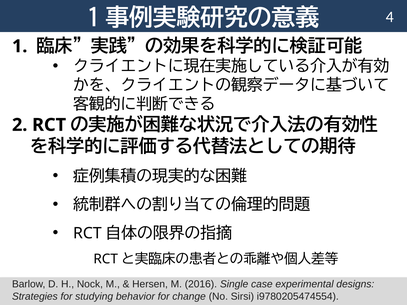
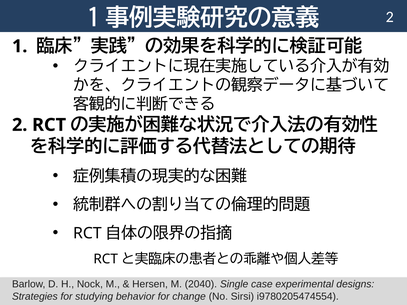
4 at (390, 17): 4 -> 2
2016: 2016 -> 2040
